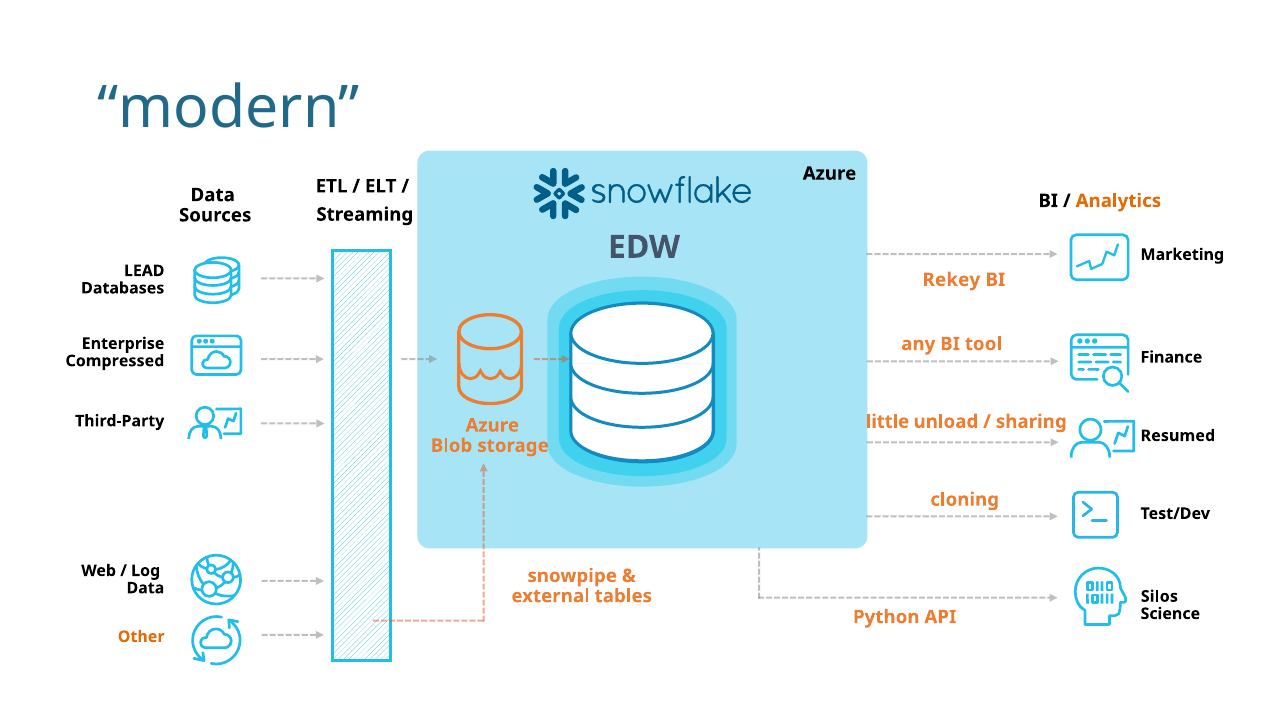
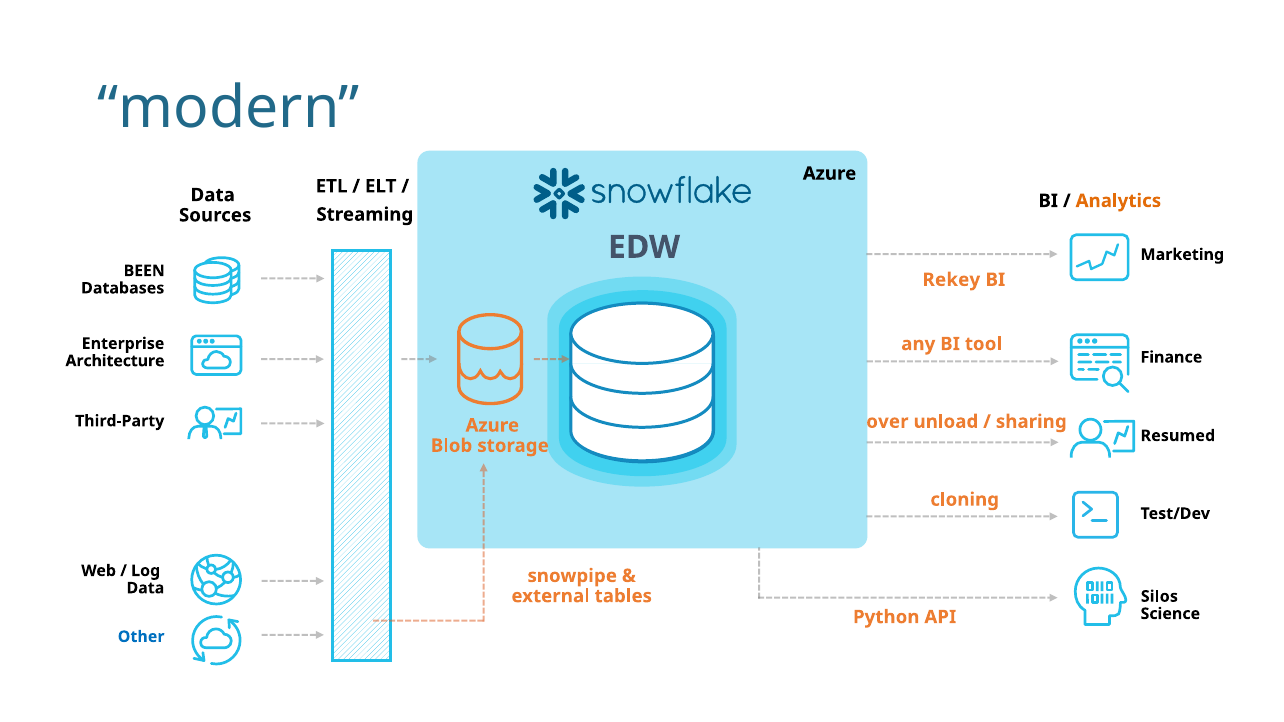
LEAD: LEAD -> BEEN
Compressed: Compressed -> Architecture
little: little -> over
Other colour: orange -> blue
